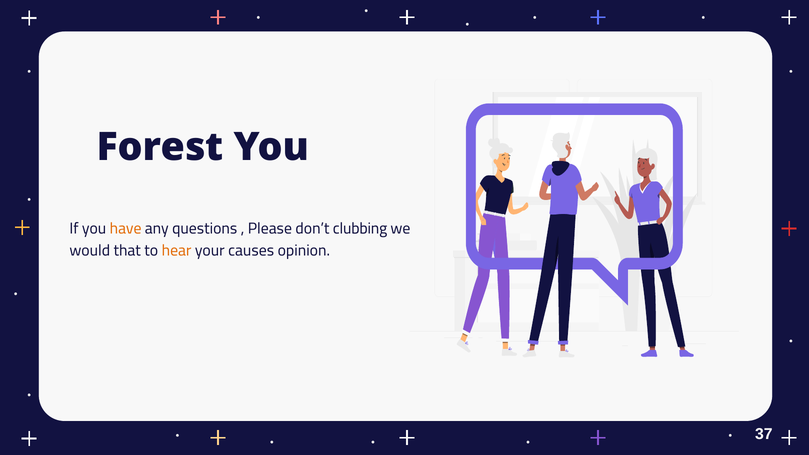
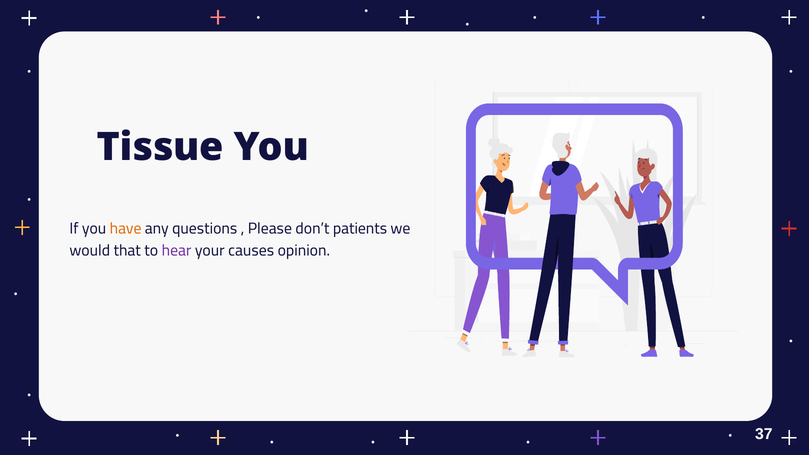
Forest: Forest -> Tissue
clubbing: clubbing -> patients
hear colour: orange -> purple
